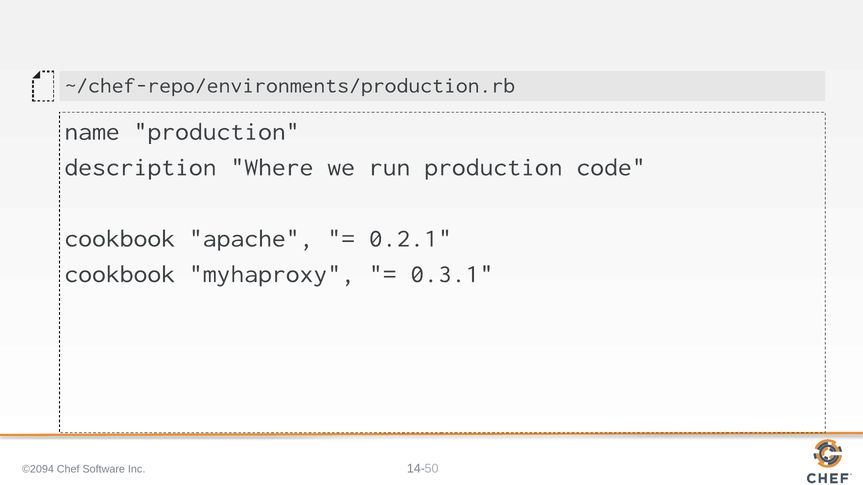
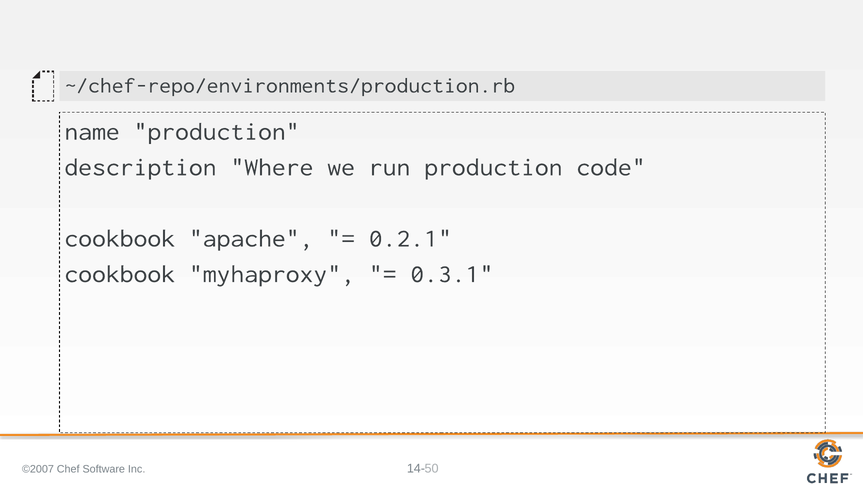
©2094: ©2094 -> ©2007
